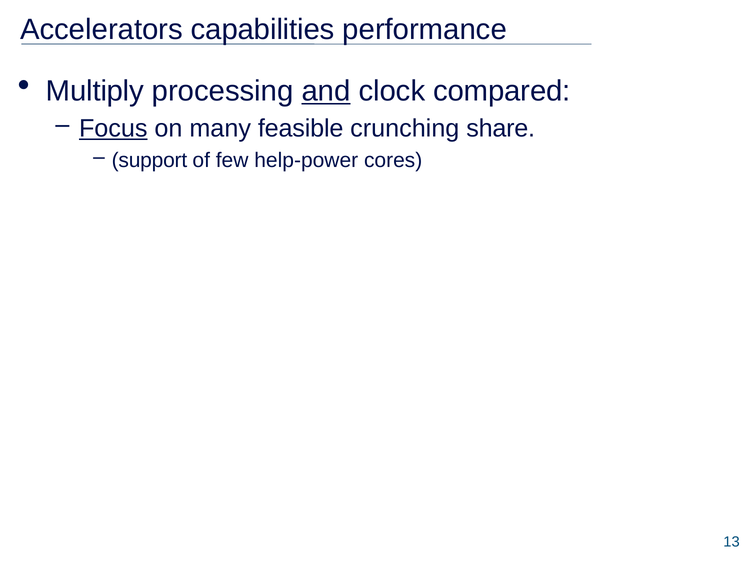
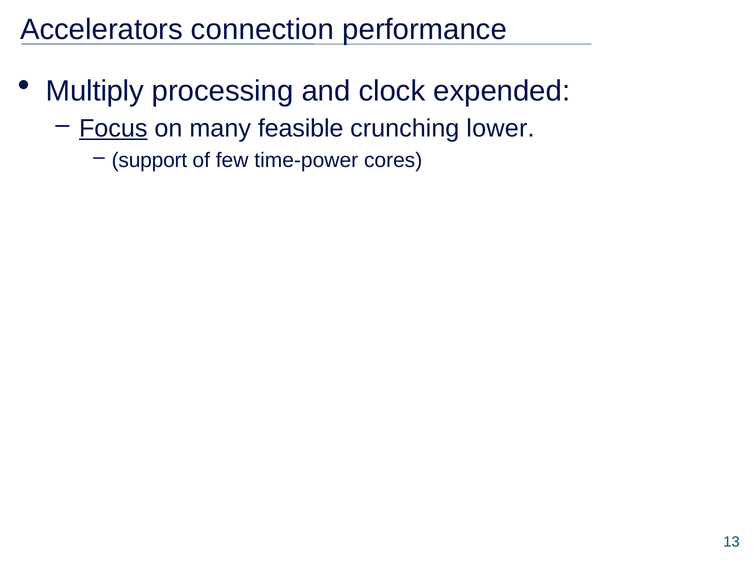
capabilities: capabilities -> connection
and underline: present -> none
compared: compared -> expended
share: share -> lower
help-power: help-power -> time-power
